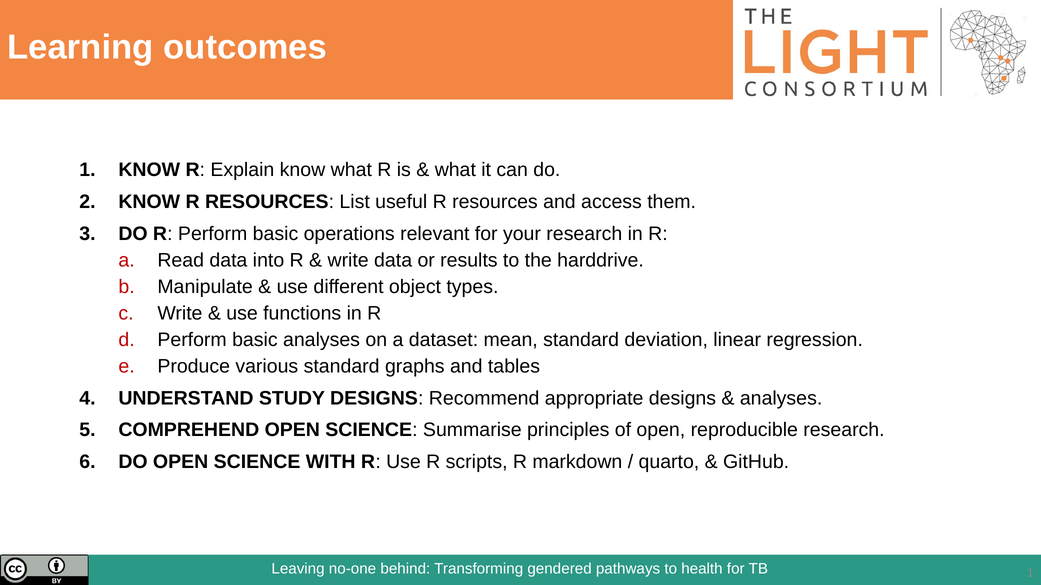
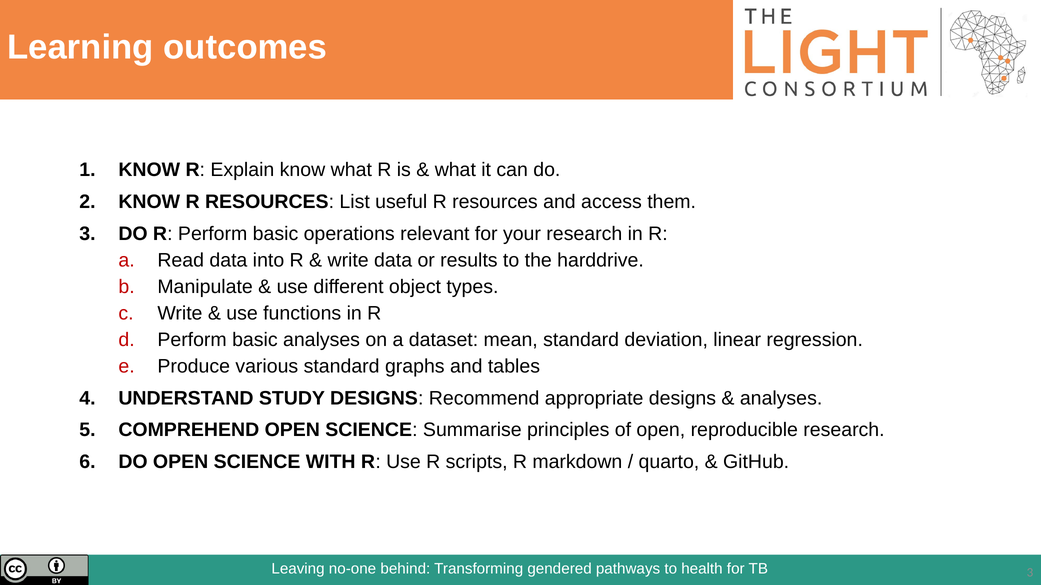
1 at (1030, 573): 1 -> 3
